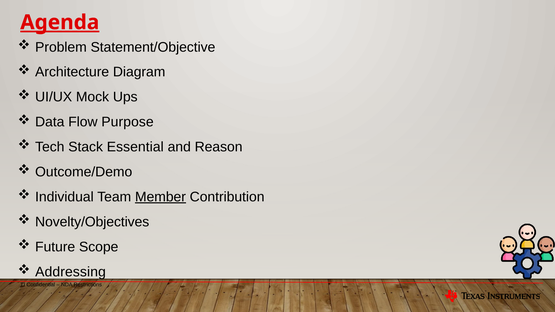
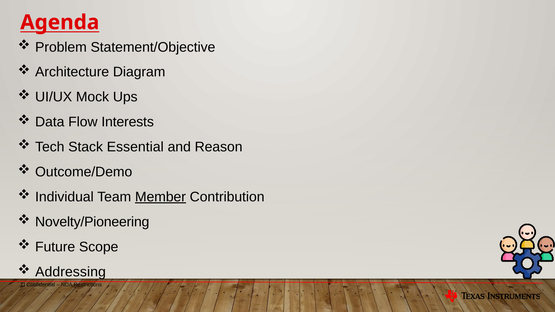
Agenda underline: present -> none
Purpose: Purpose -> Interests
Novelty/Objectives: Novelty/Objectives -> Novelty/Pioneering
